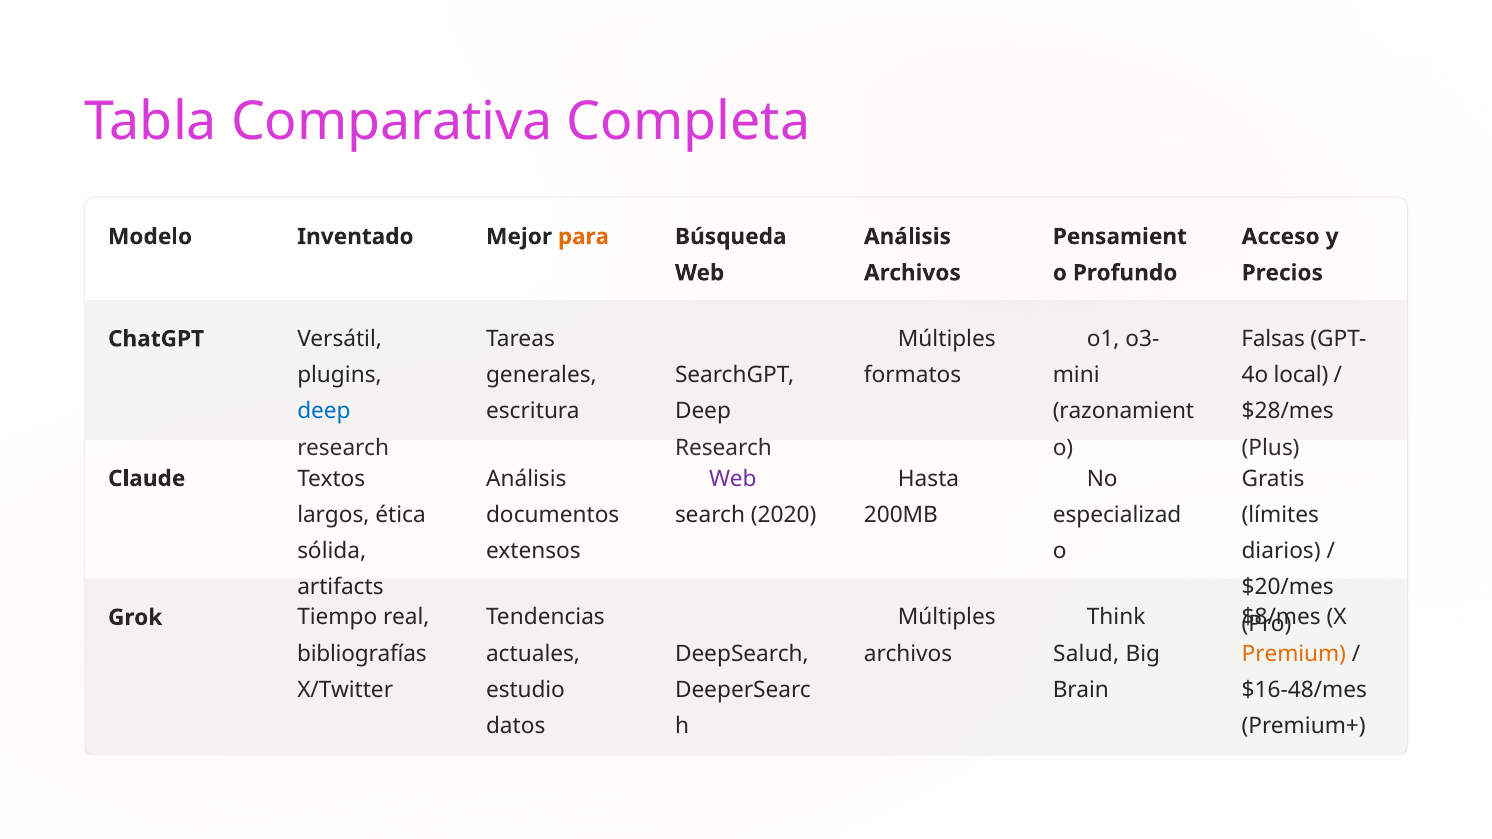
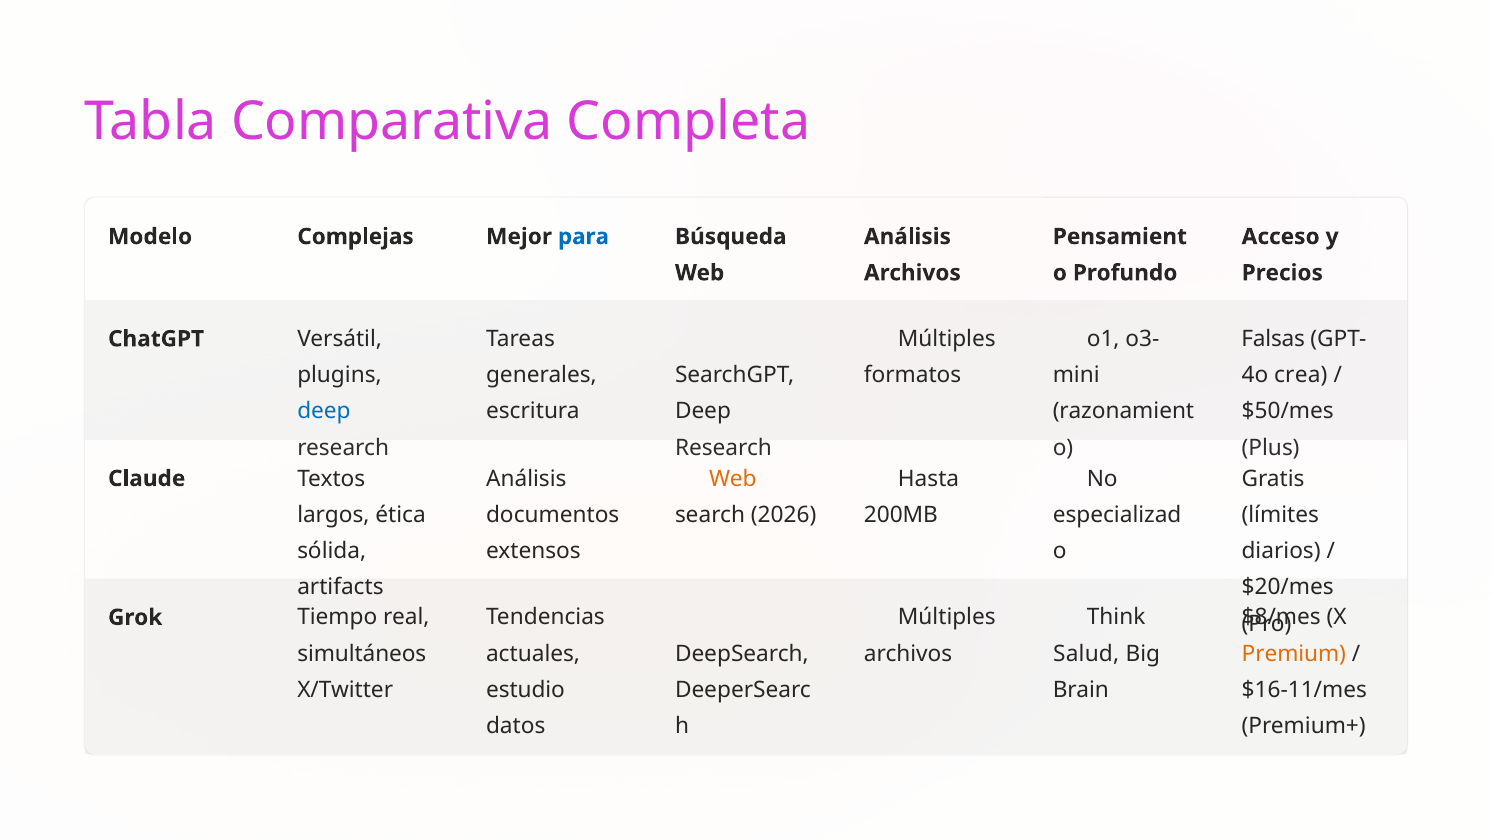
Inventado: Inventado -> Complejas
para colour: orange -> blue
local: local -> crea
$28/mes: $28/mes -> $50/mes
Web at (733, 479) colour: purple -> orange
2020: 2020 -> 2026
bibliografías: bibliografías -> simultáneos
$16-48/mes: $16-48/mes -> $16-11/mes
